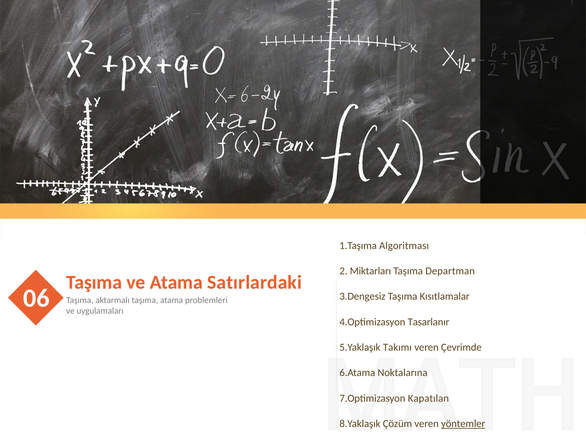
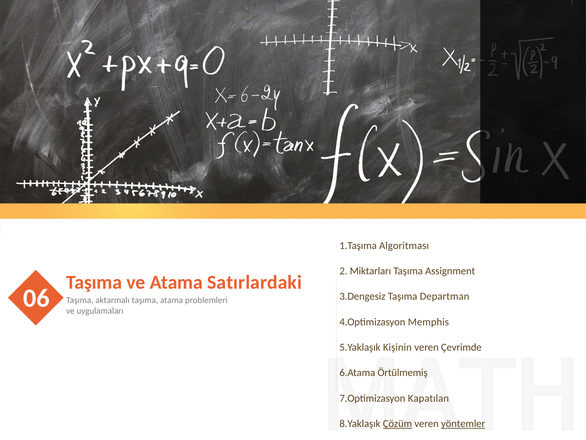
Departman: Departman -> Assignment
Kısıtlamalar: Kısıtlamalar -> Departman
Tasarlanır: Tasarlanır -> Memphis
Takımı: Takımı -> Kişinin
Noktalarına: Noktalarına -> Örtülmemiş
Çözüm underline: none -> present
